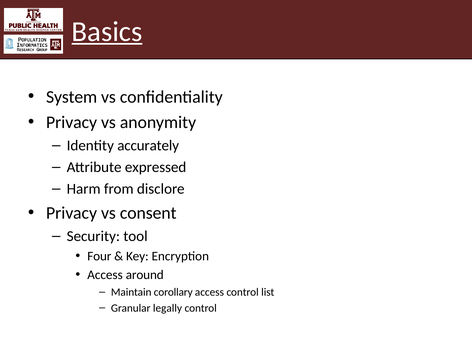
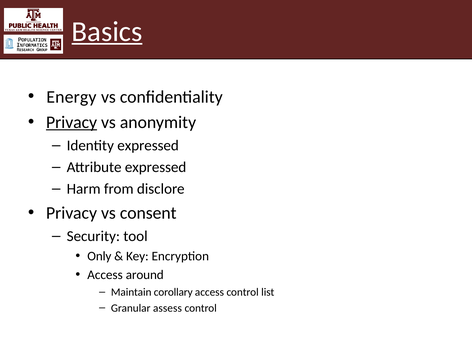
System: System -> Energy
Privacy at (72, 122) underline: none -> present
Identity accurately: accurately -> expressed
Four: Four -> Only
legally: legally -> assess
